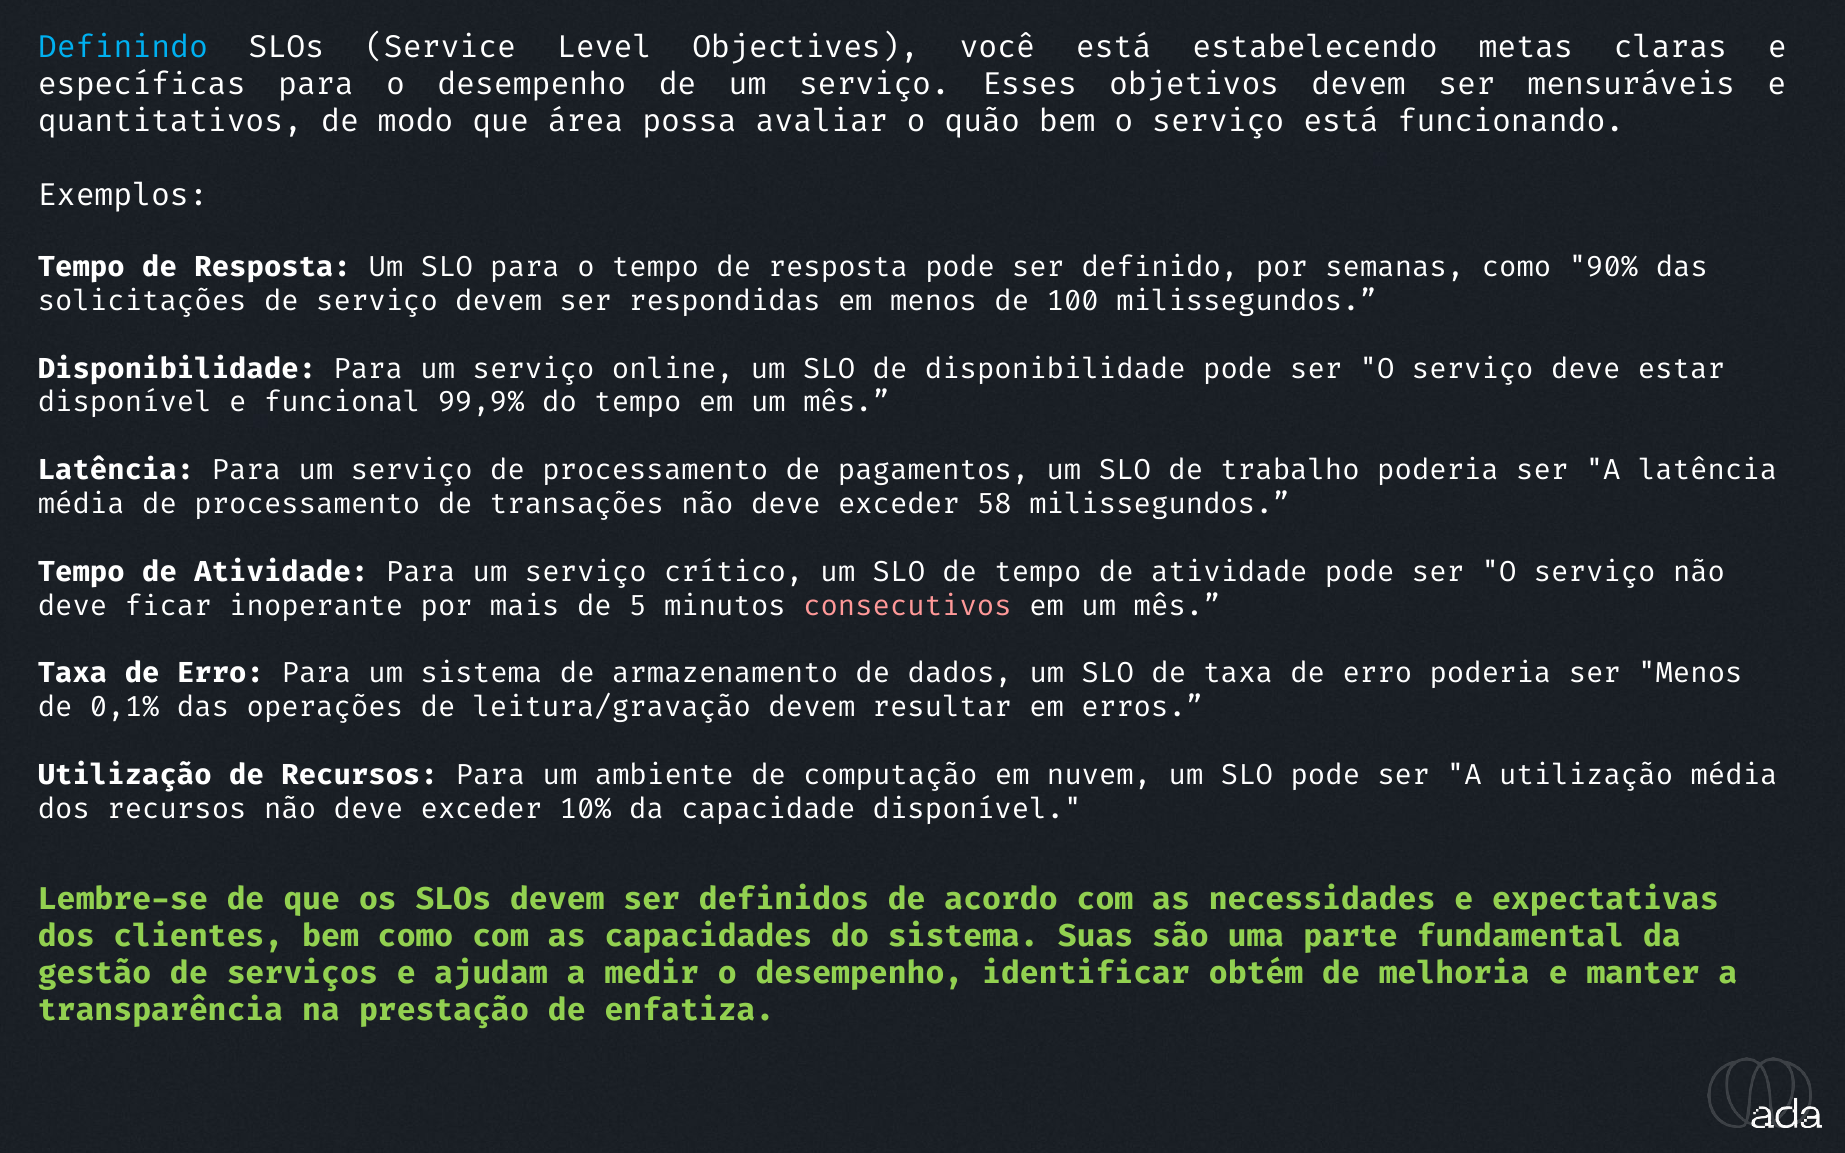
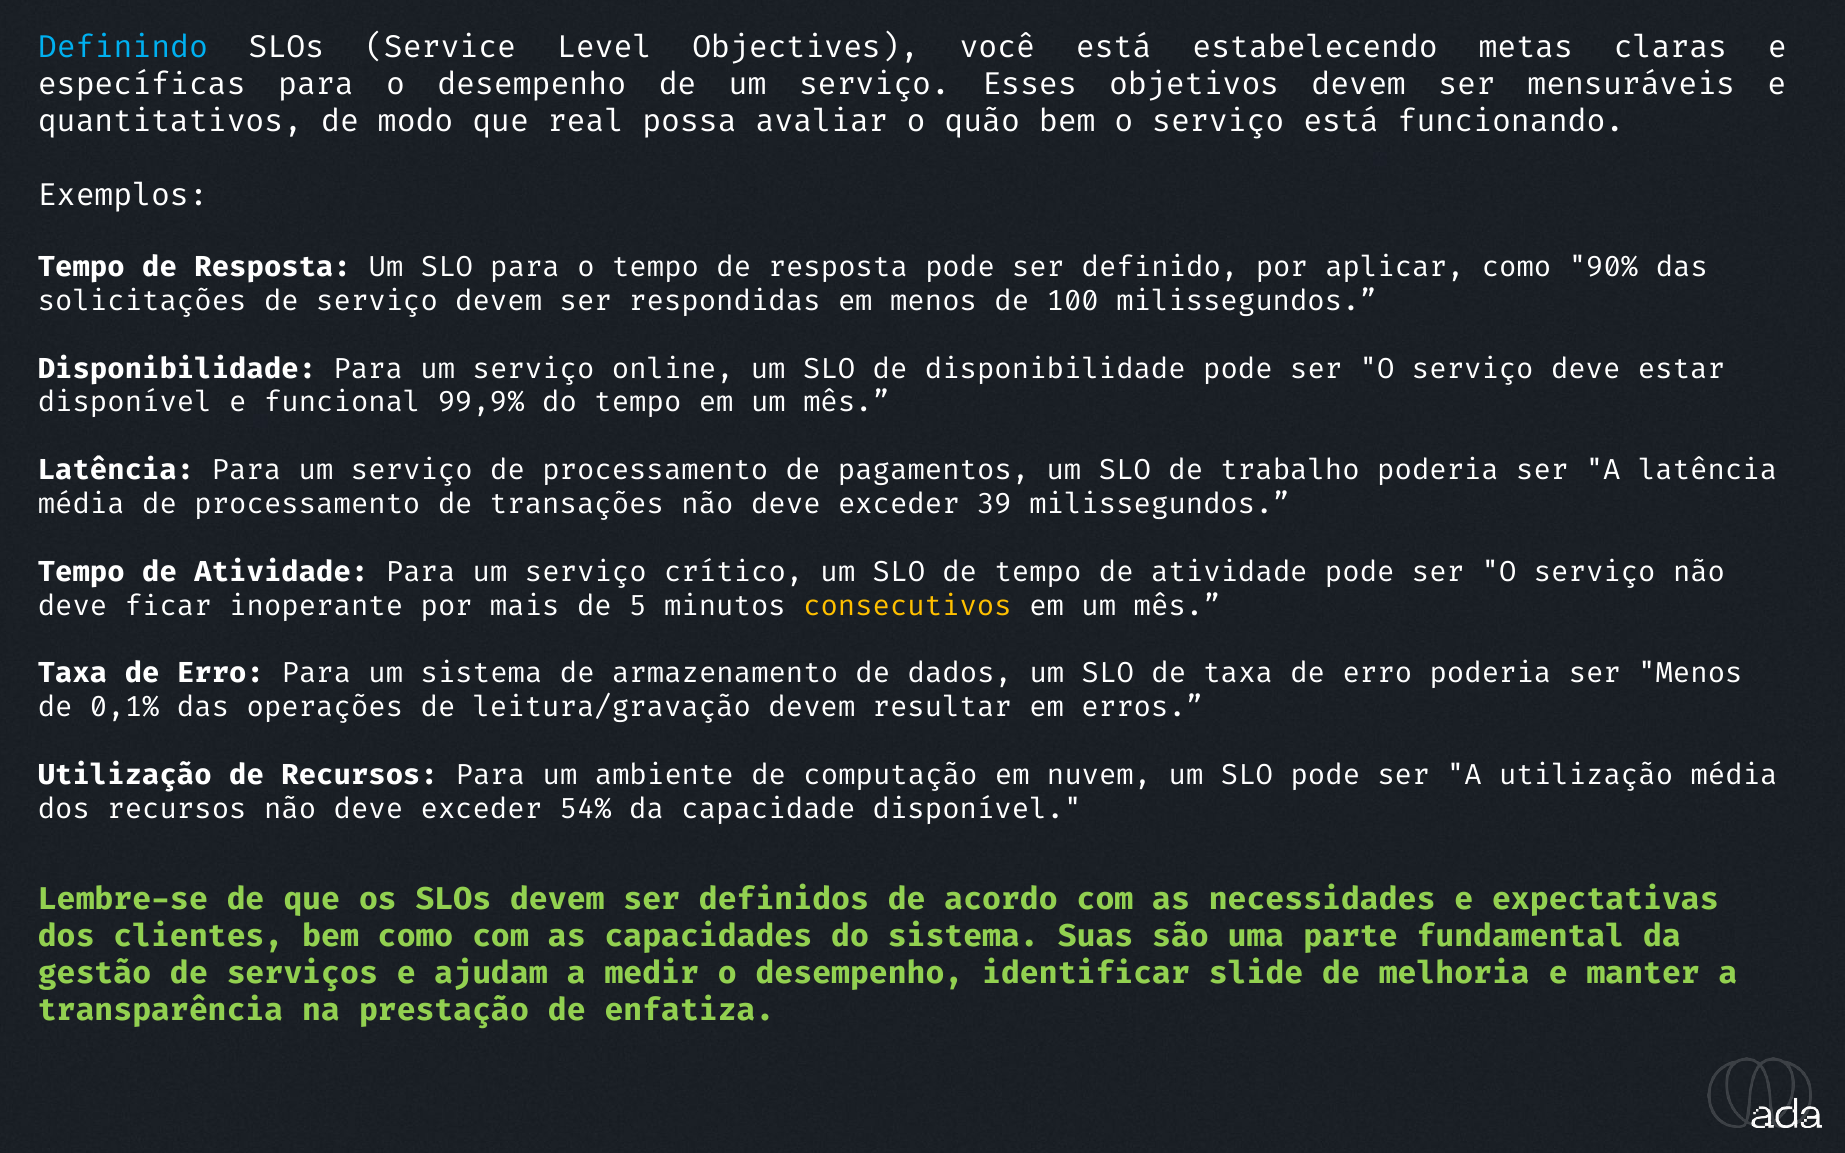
área: área -> real
semanas: semanas -> aplicar
58: 58 -> 39
consecutivos colour: pink -> yellow
10%: 10% -> 54%
obtém: obtém -> slide
